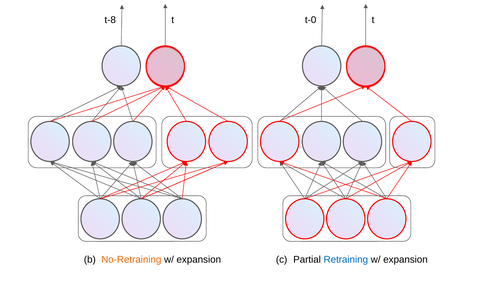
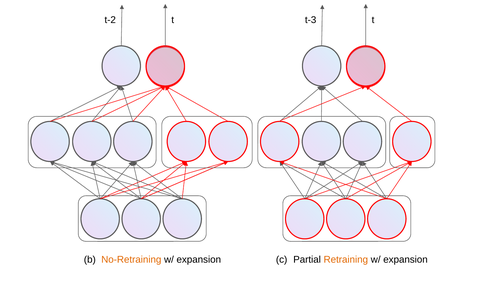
t-8: t-8 -> t-2
t-0: t-0 -> t-3
Retraining colour: blue -> orange
